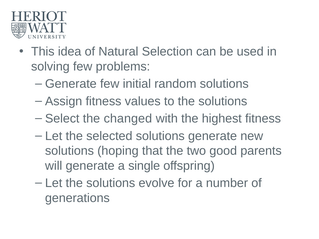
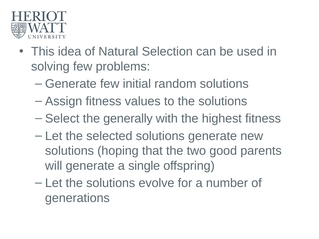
changed: changed -> generally
